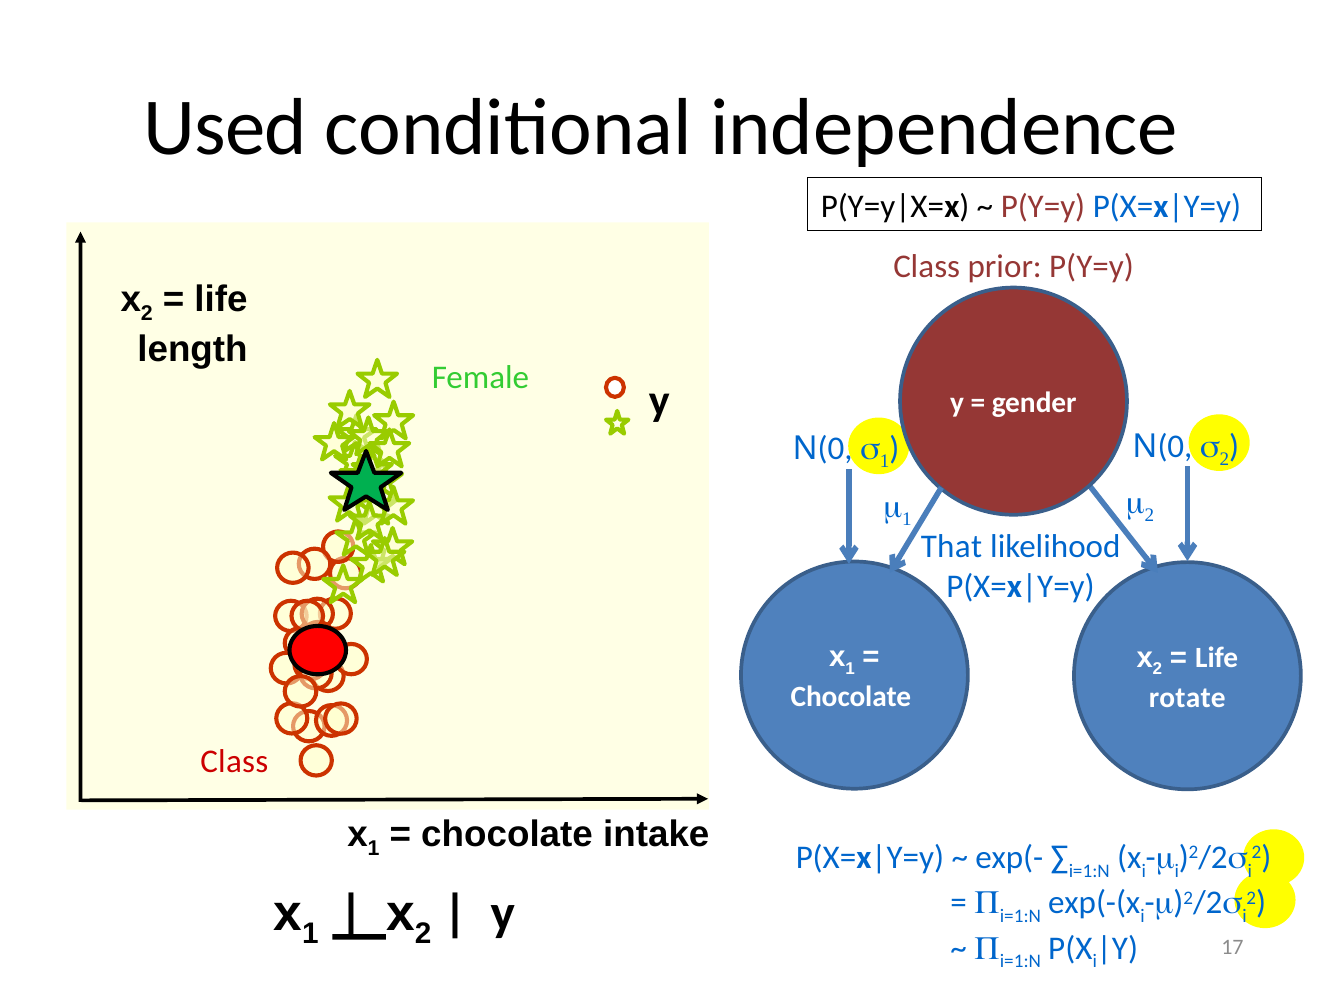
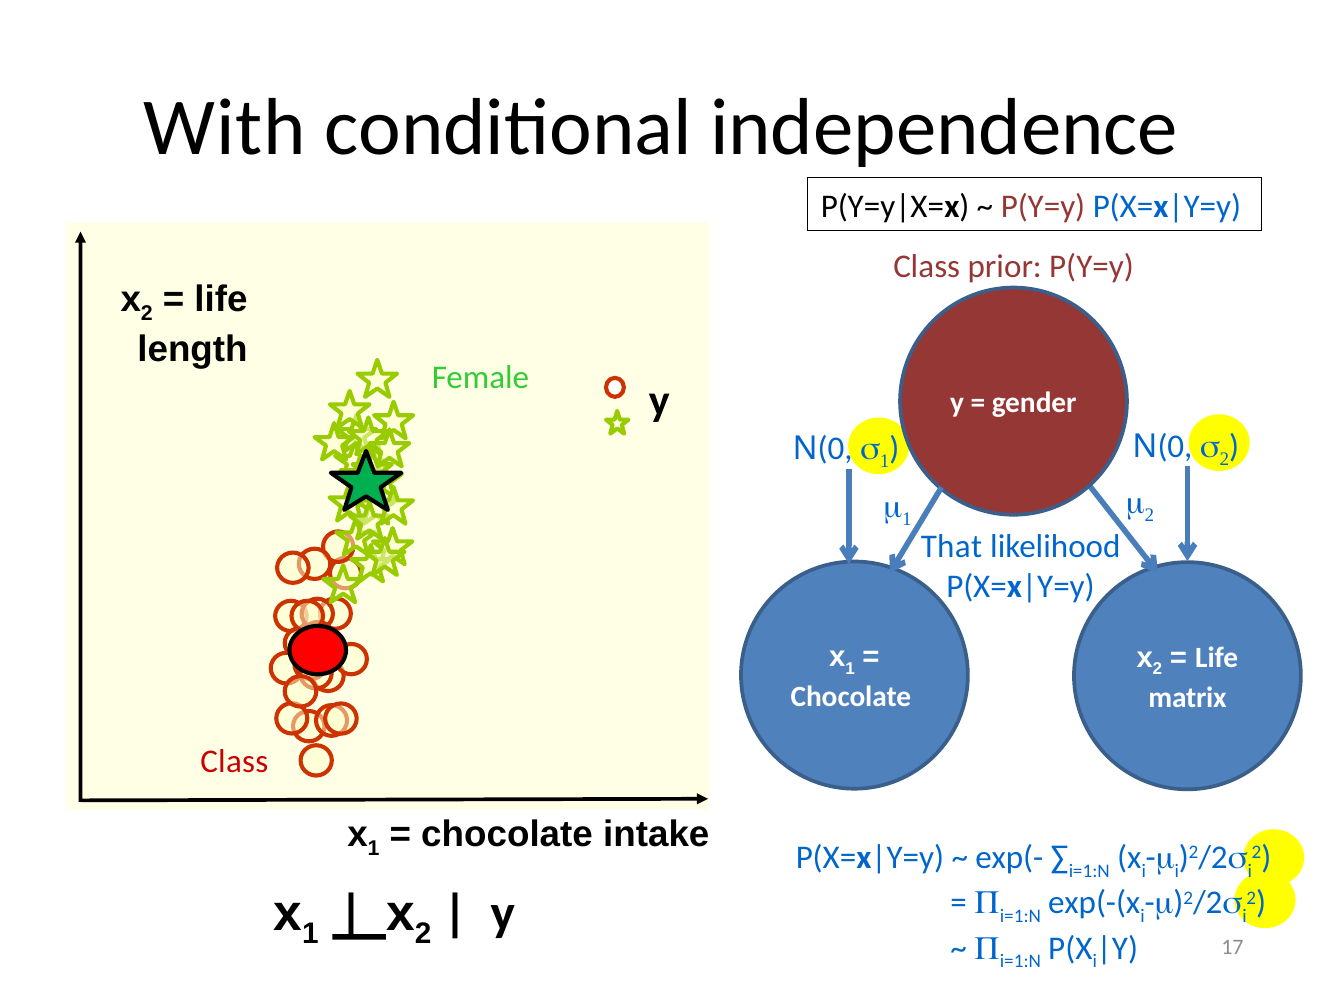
Used: Used -> With
rotate: rotate -> matrix
